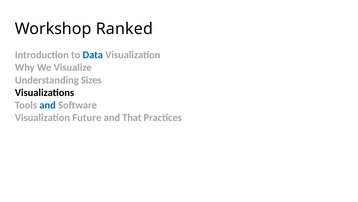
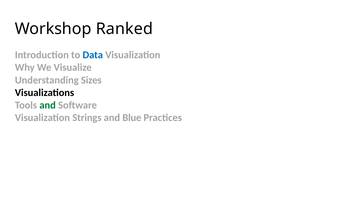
and at (48, 105) colour: blue -> green
Future: Future -> Strings
That: That -> Blue
